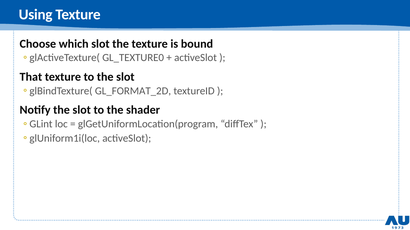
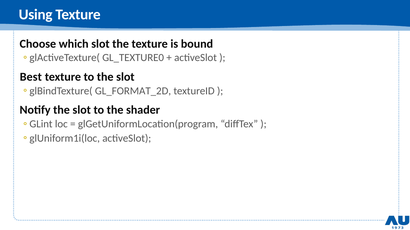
That: That -> Best
